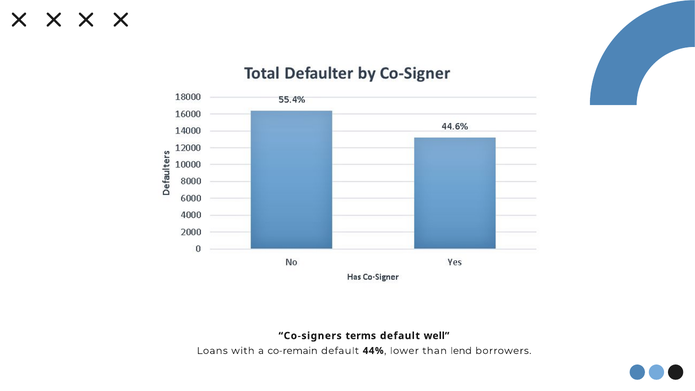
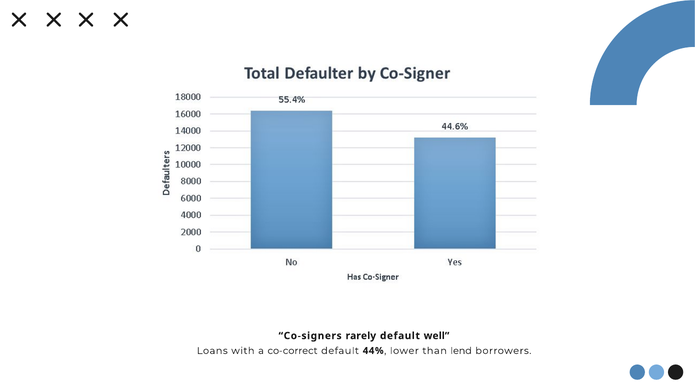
terms: terms -> rarely
co-remain: co-remain -> co-correct
